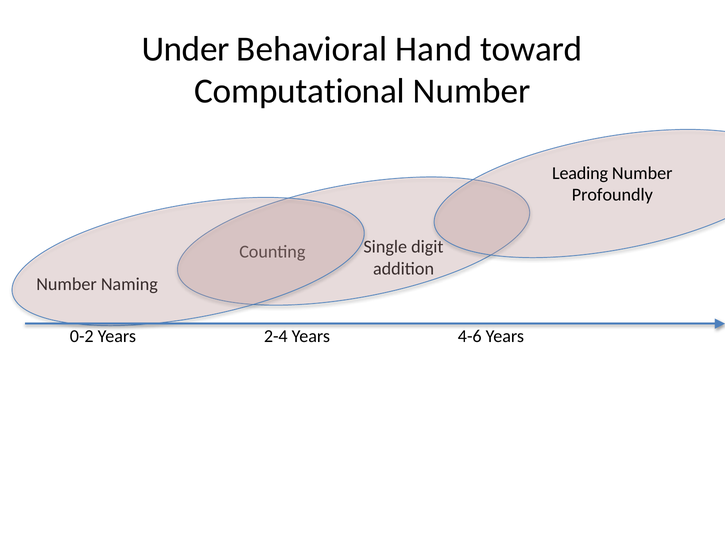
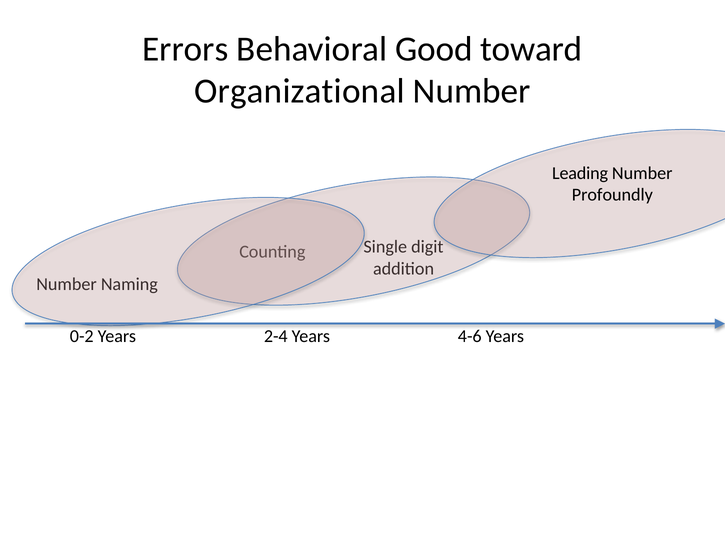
Under: Under -> Errors
Hand: Hand -> Good
Computational: Computational -> Organizational
